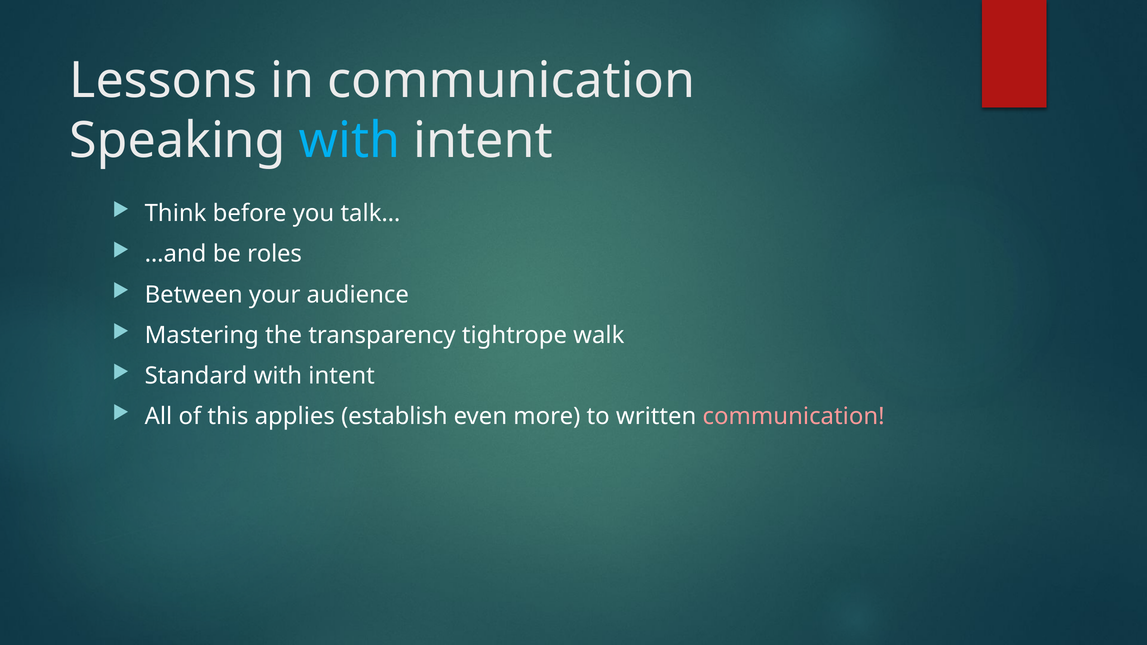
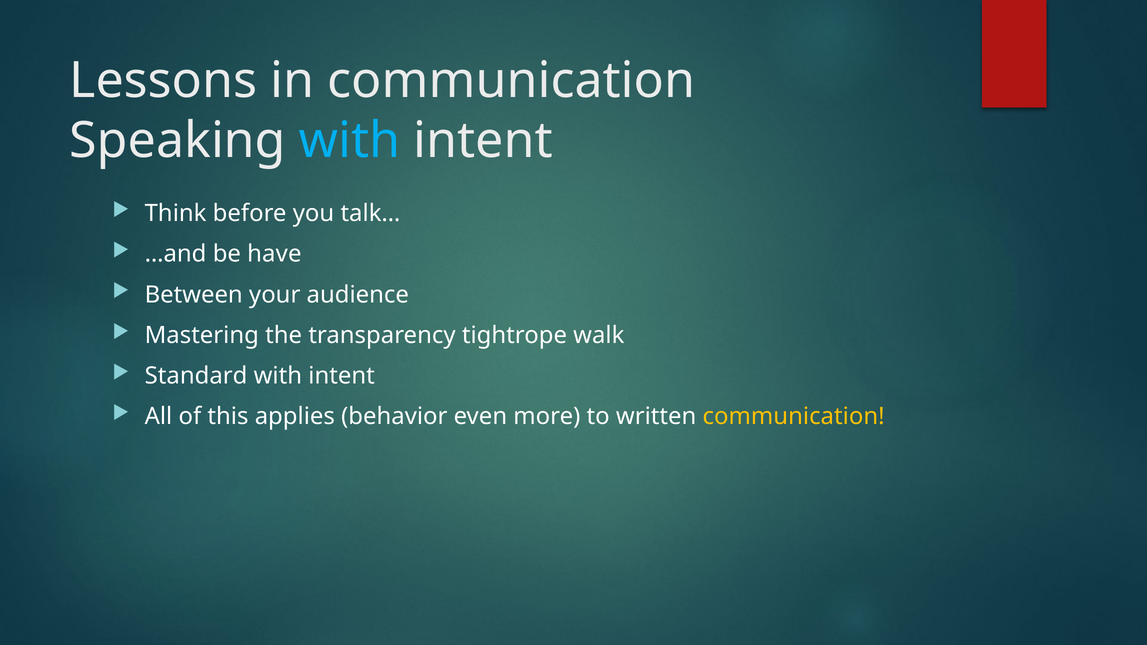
roles: roles -> have
establish: establish -> behavior
communication at (794, 417) colour: pink -> yellow
